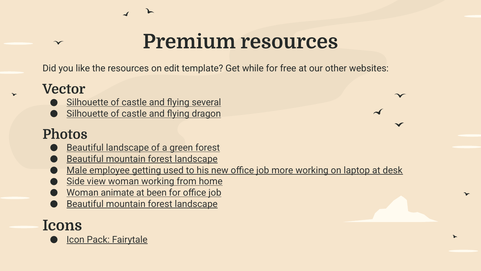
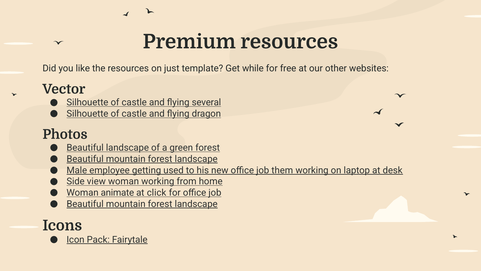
edit: edit -> just
more: more -> them
been: been -> click
